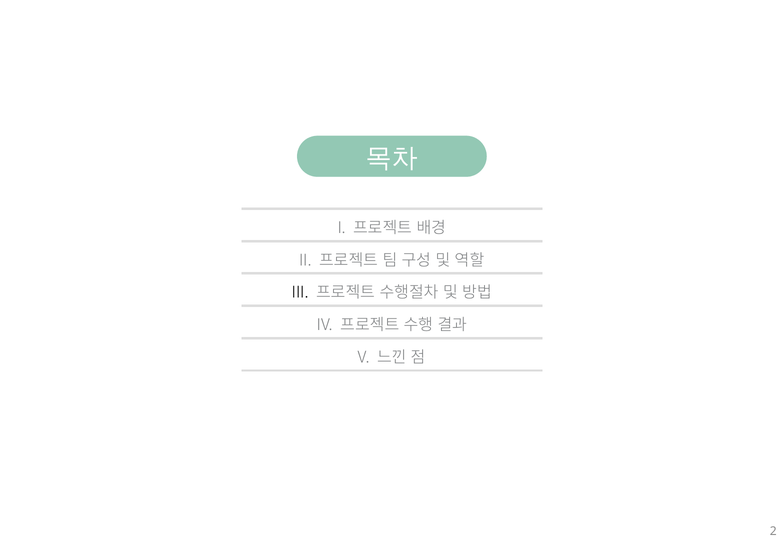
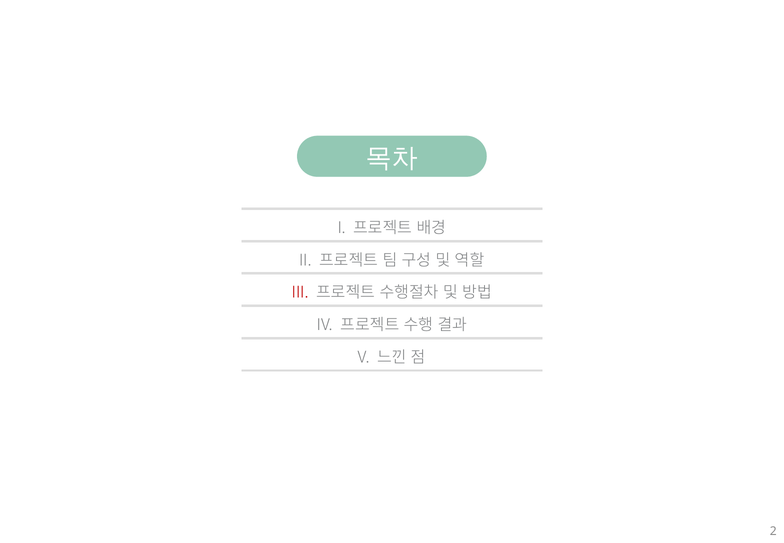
III colour: black -> red
